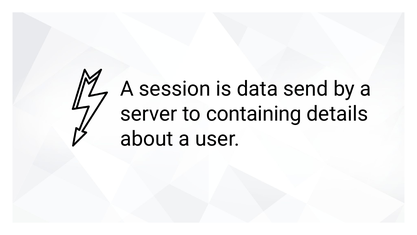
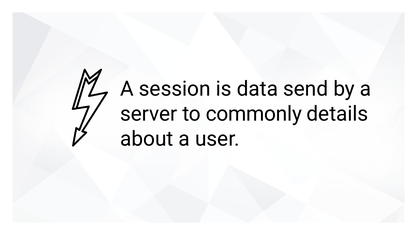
containing: containing -> commonly
